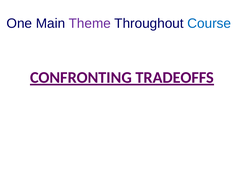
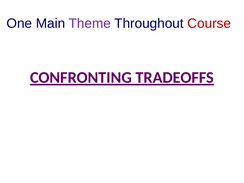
Course colour: blue -> red
